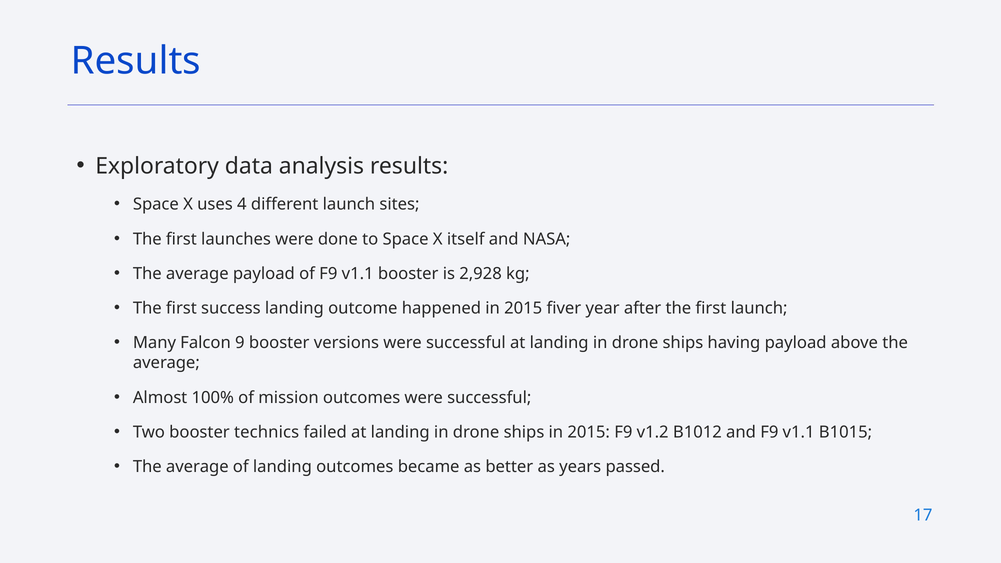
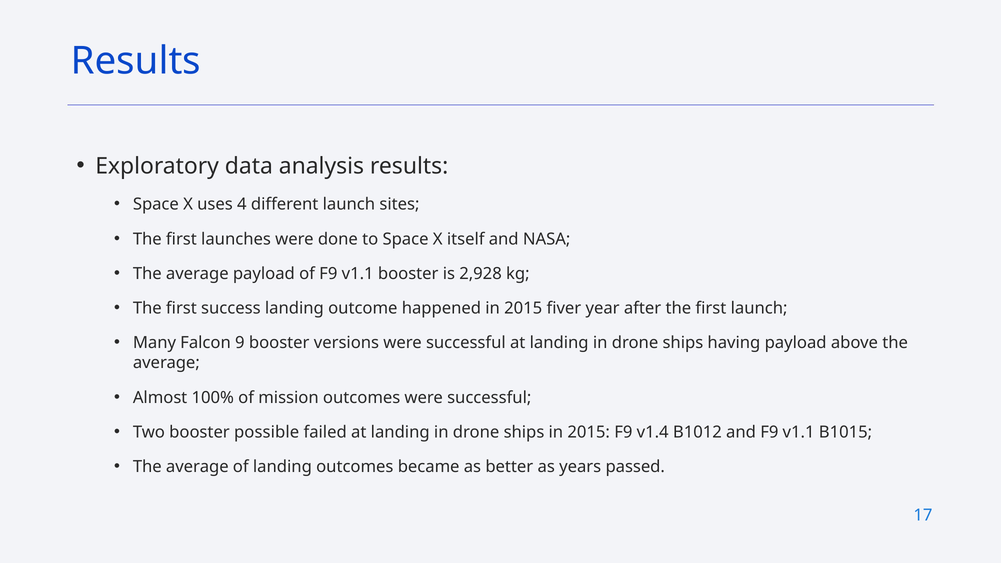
technics: technics -> possible
v1.2: v1.2 -> v1.4
